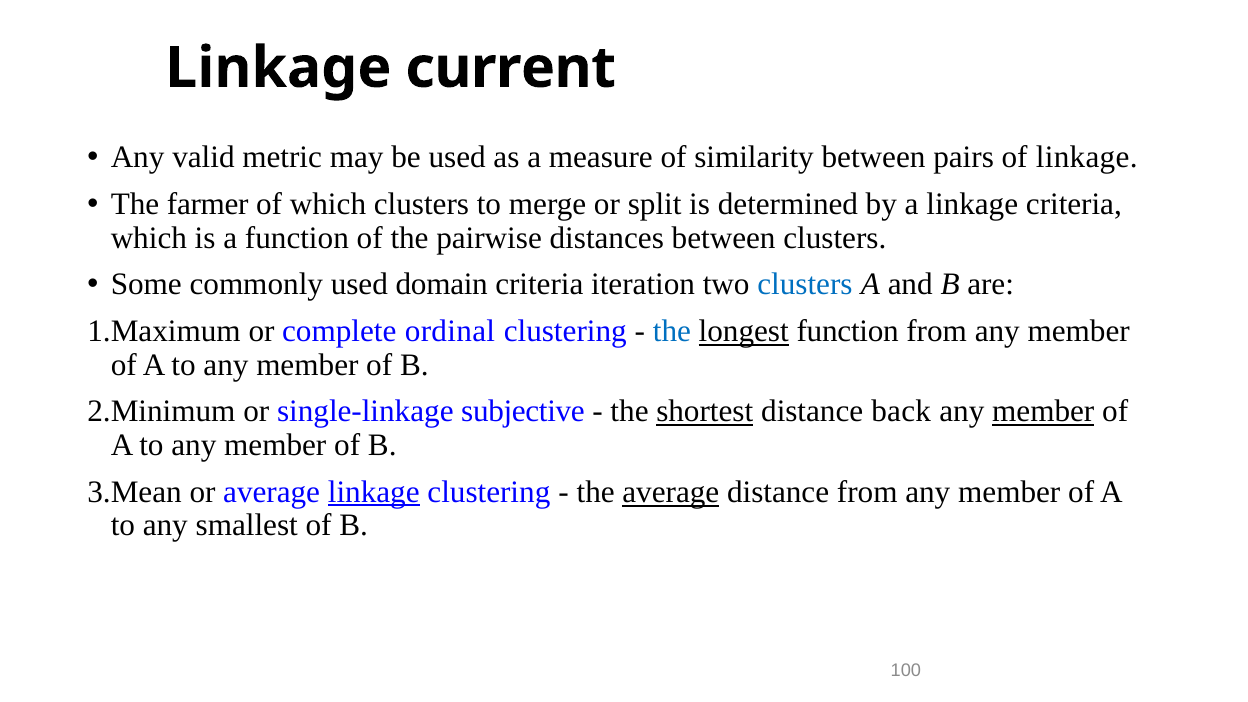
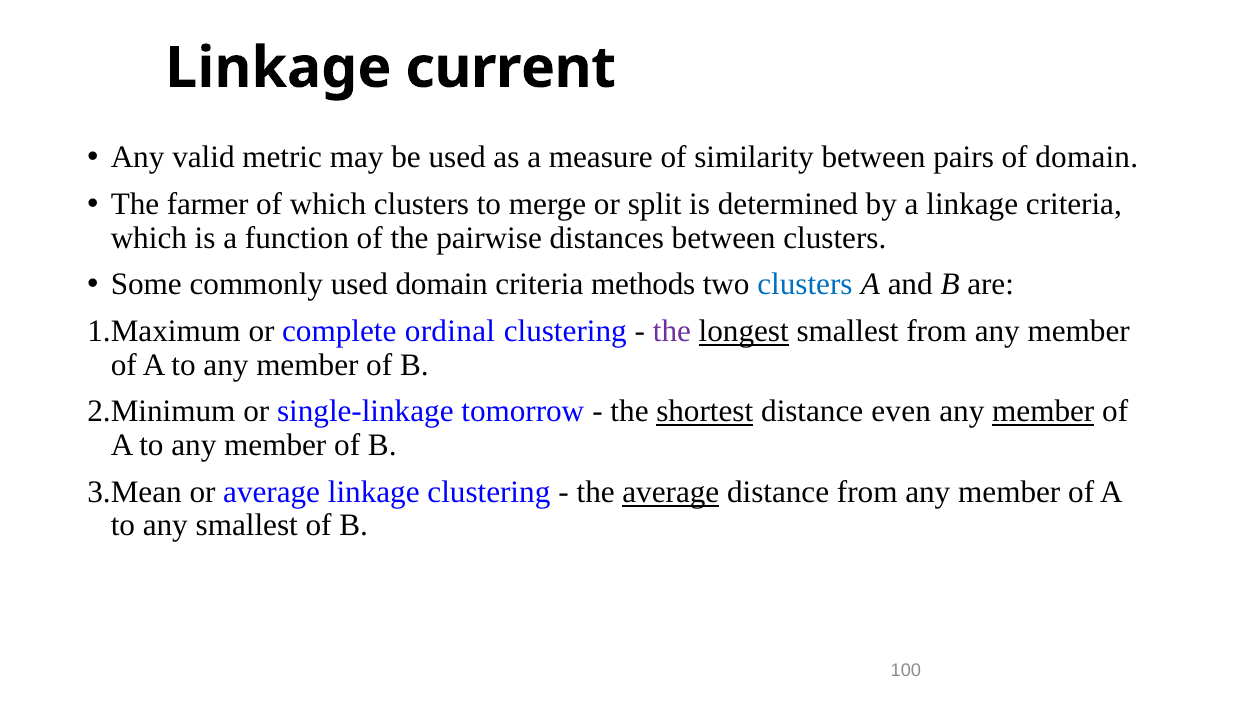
of linkage: linkage -> domain
iteration: iteration -> methods
the at (672, 331) colour: blue -> purple
longest function: function -> smallest
subjective: subjective -> tomorrow
back: back -> even
linkage at (374, 492) underline: present -> none
